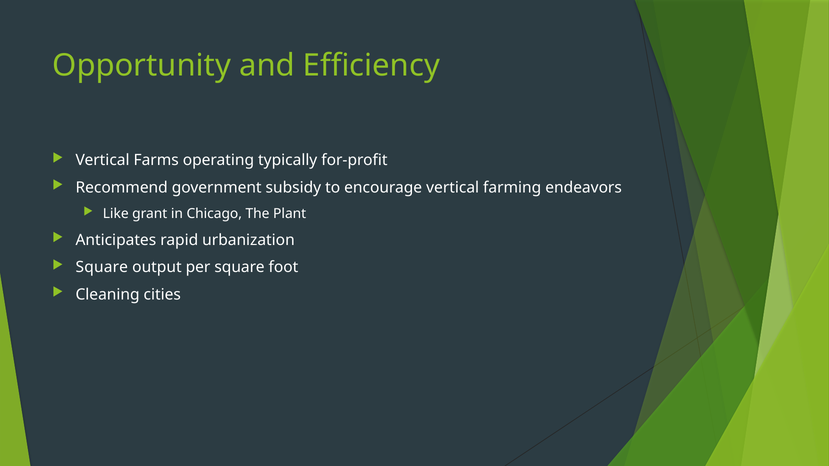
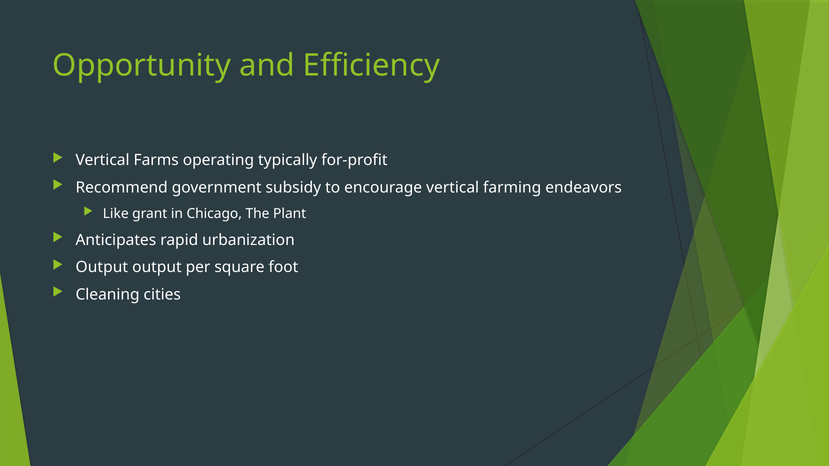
Square at (102, 268): Square -> Output
